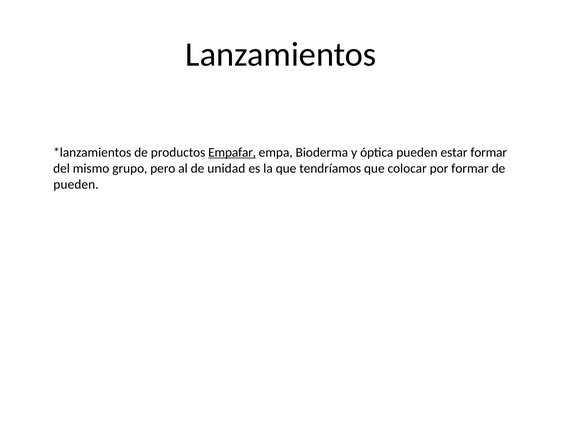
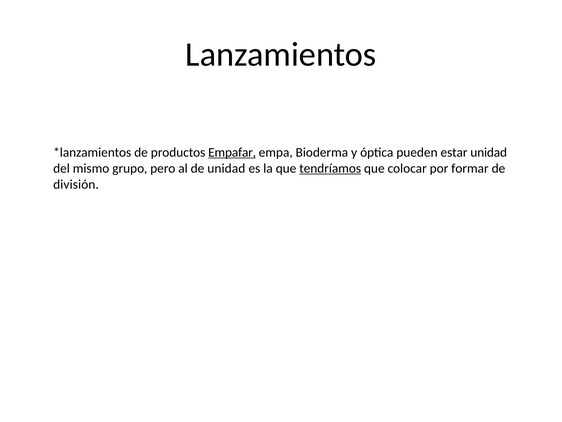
estar formar: formar -> unidad
tendríamos underline: none -> present
pueden at (76, 184): pueden -> división
